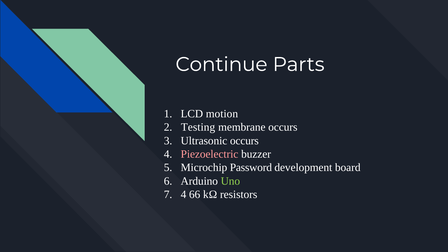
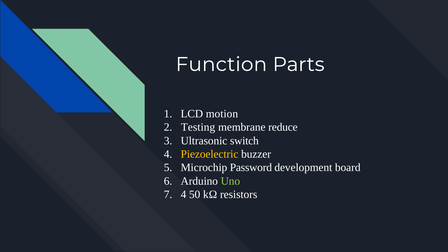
Continue: Continue -> Function
membrane occurs: occurs -> reduce
Ultrasonic occurs: occurs -> switch
Piezoelectric colour: pink -> yellow
66: 66 -> 50
